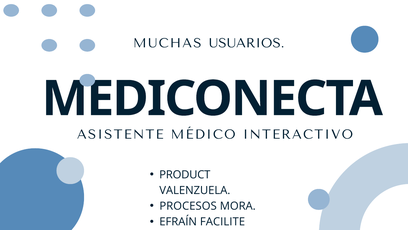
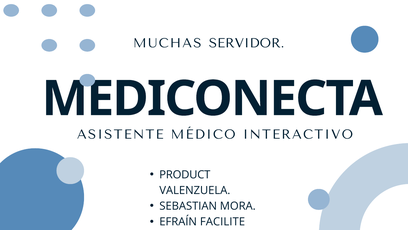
USUARIOS: USUARIOS -> SERVIDOR
PROCESOS: PROCESOS -> SEBASTIAN
